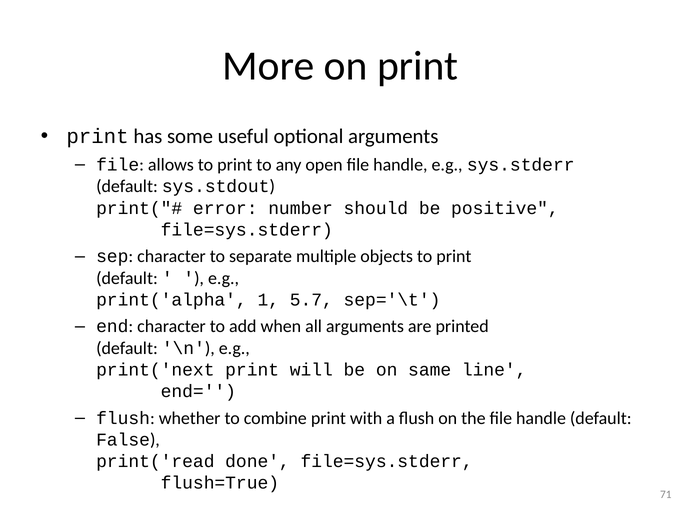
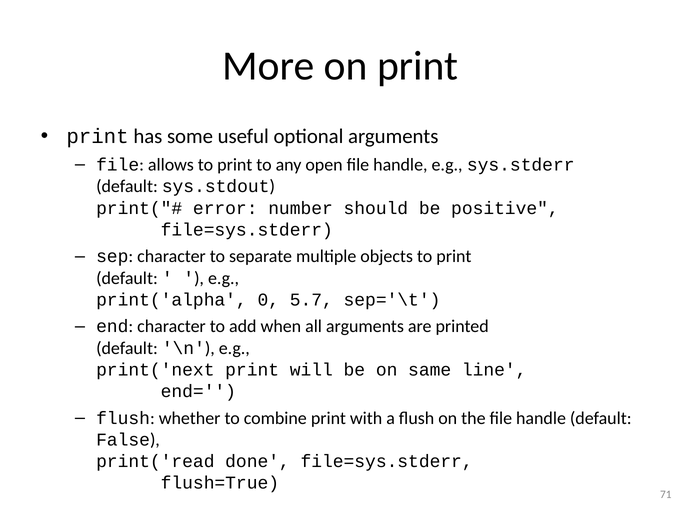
1: 1 -> 0
